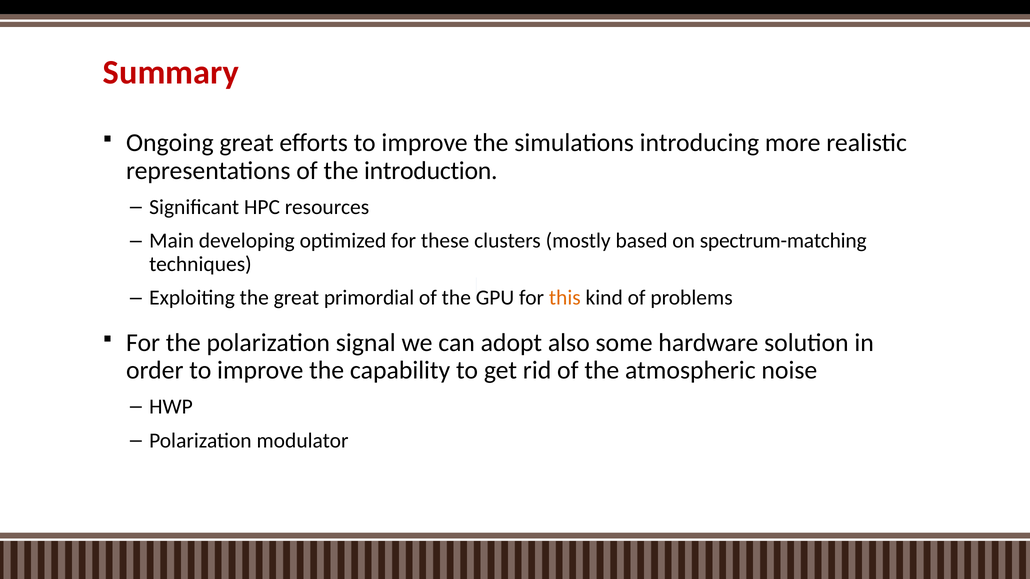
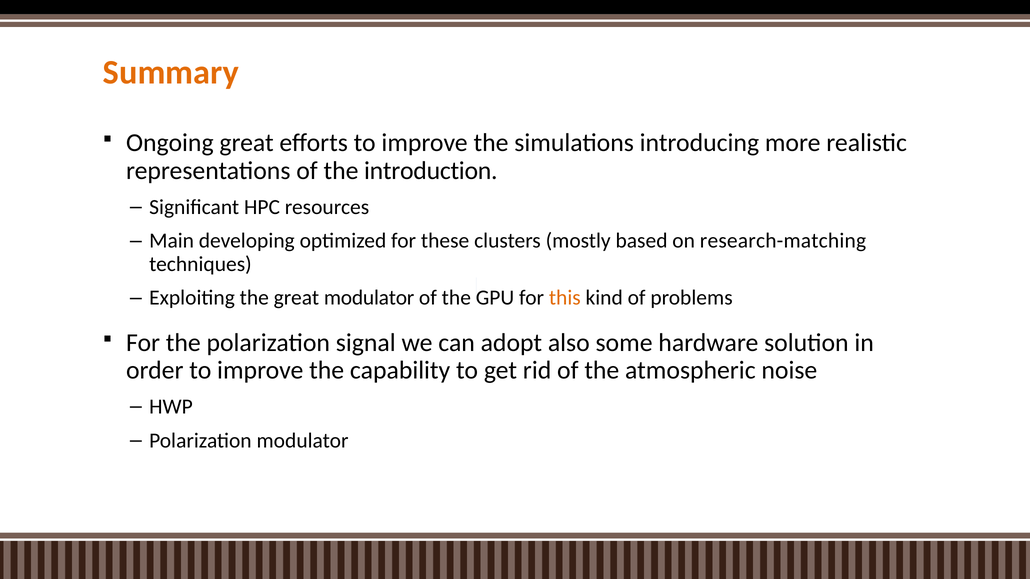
Summary colour: red -> orange
spectrum-matching: spectrum-matching -> research-matching
great primordial: primordial -> modulator
